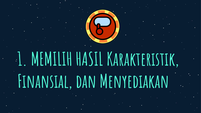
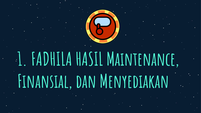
MEMILIH: MEMILIH -> FADHILA
Karakteristik: Karakteristik -> Maintenance
